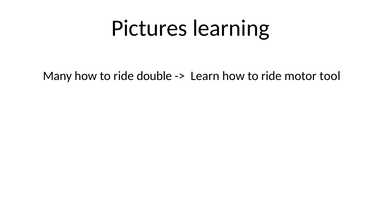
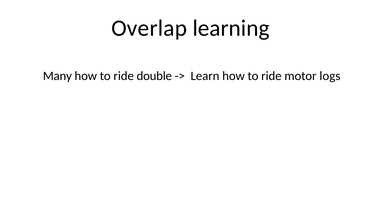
Pictures: Pictures -> Overlap
tool: tool -> logs
